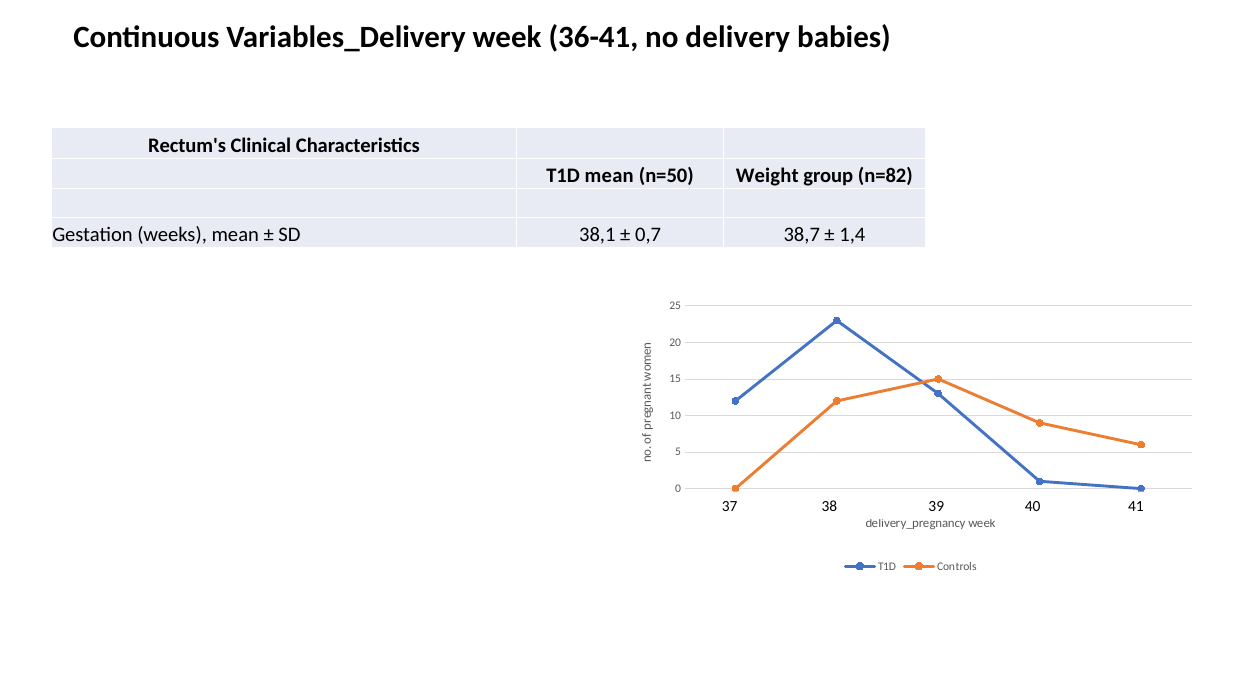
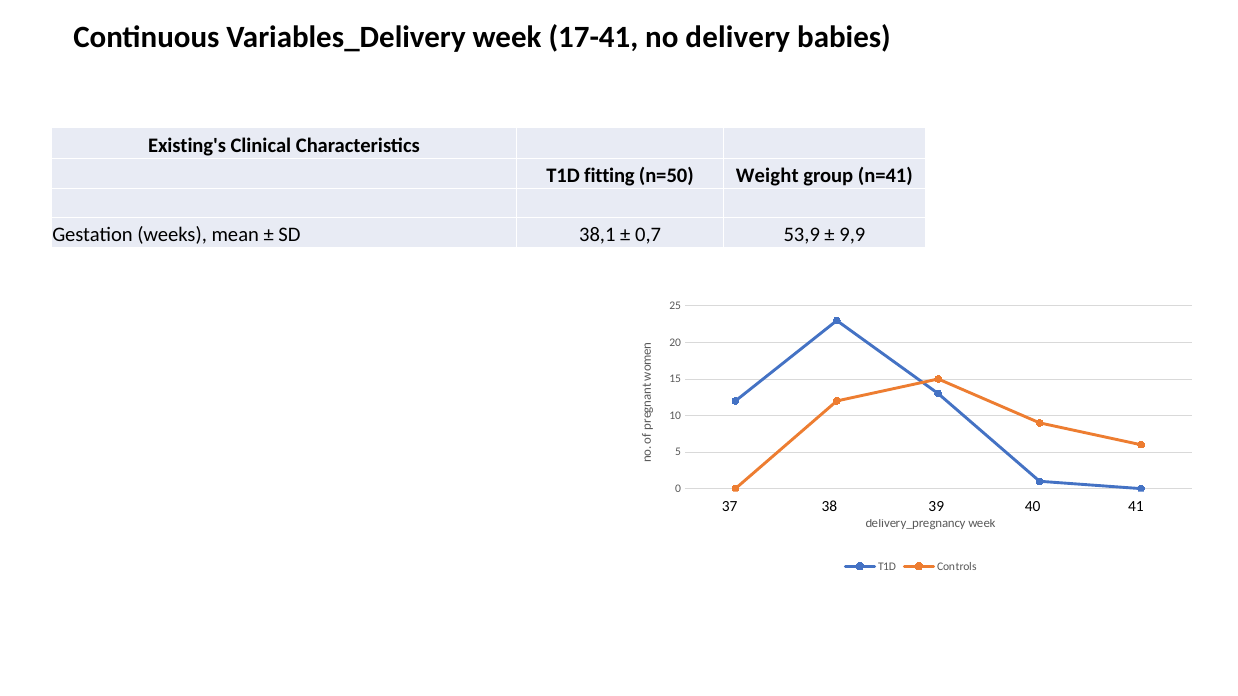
36-41: 36-41 -> 17-41
Rectum's: Rectum's -> Existing's
T1D mean: mean -> fitting
n=82: n=82 -> n=41
38,7: 38,7 -> 53,9
1,4: 1,4 -> 9,9
